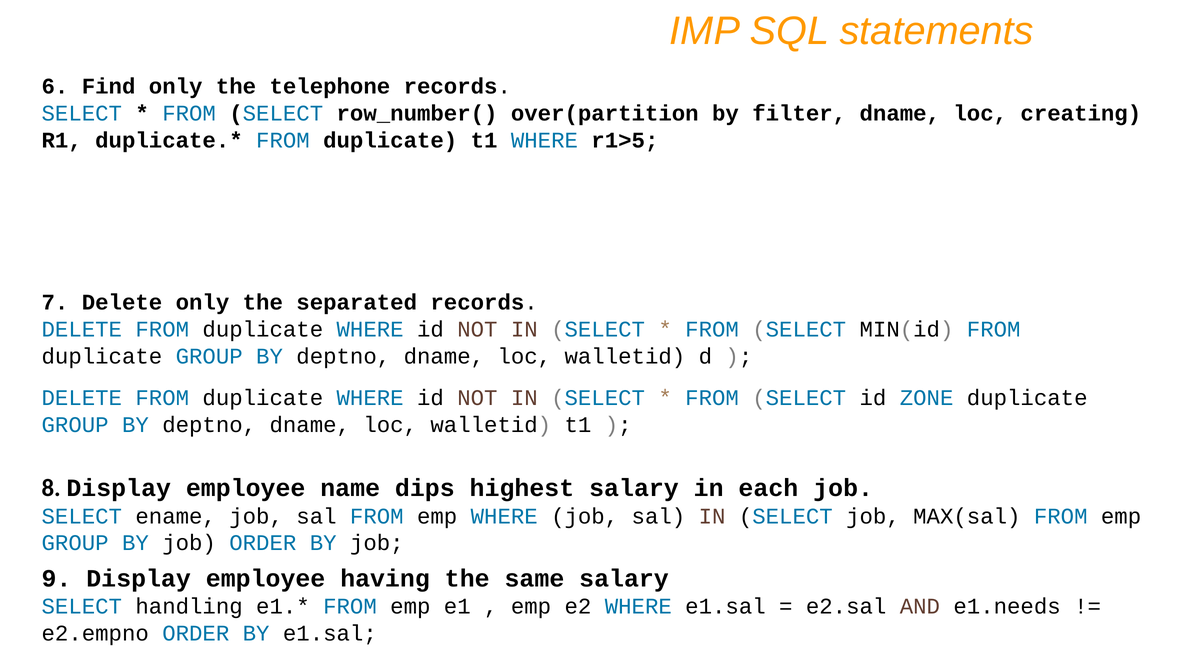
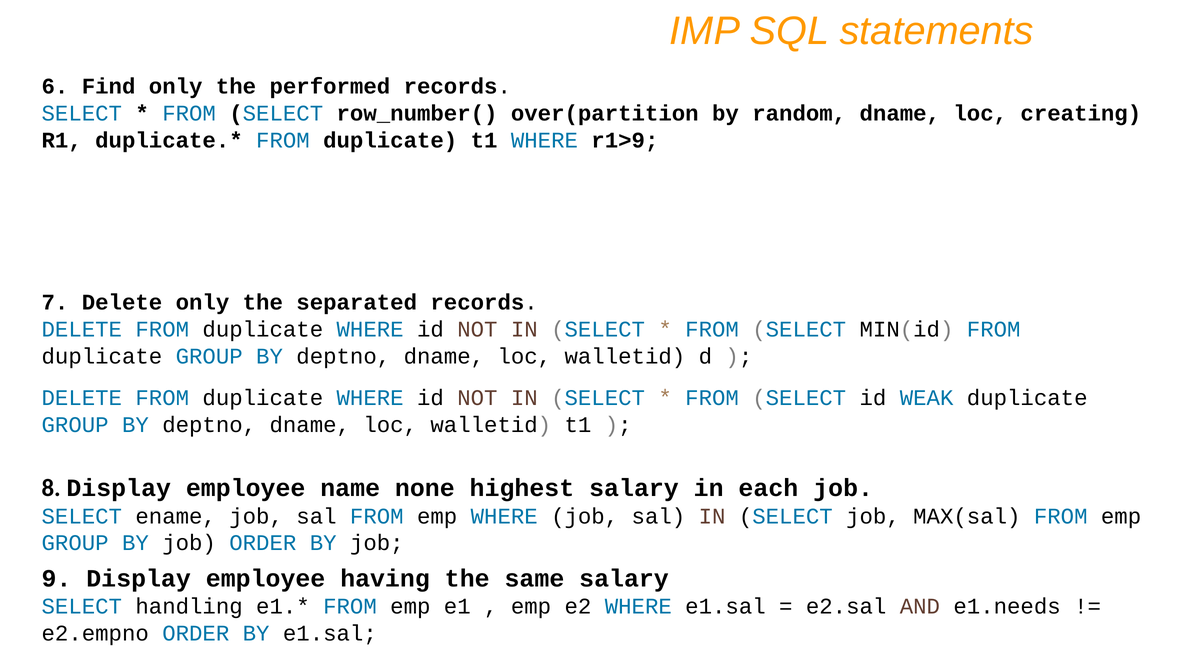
telephone: telephone -> performed
filter: filter -> random
r1>5: r1>5 -> r1>9
ZONE: ZONE -> WEAK
dips: dips -> none
